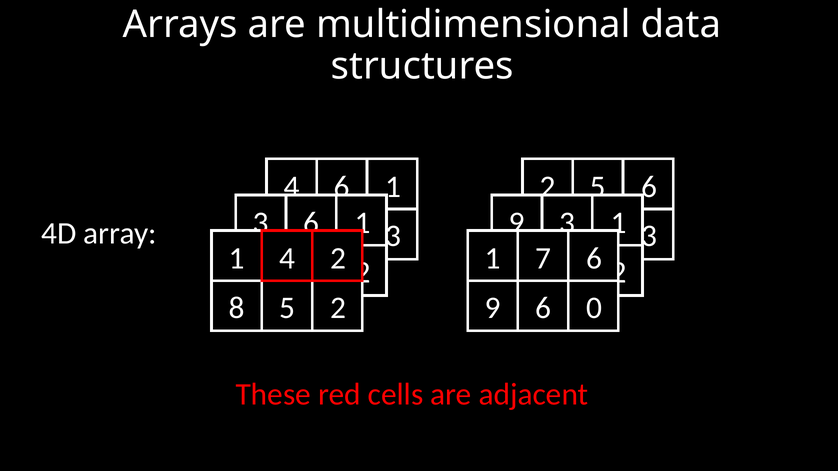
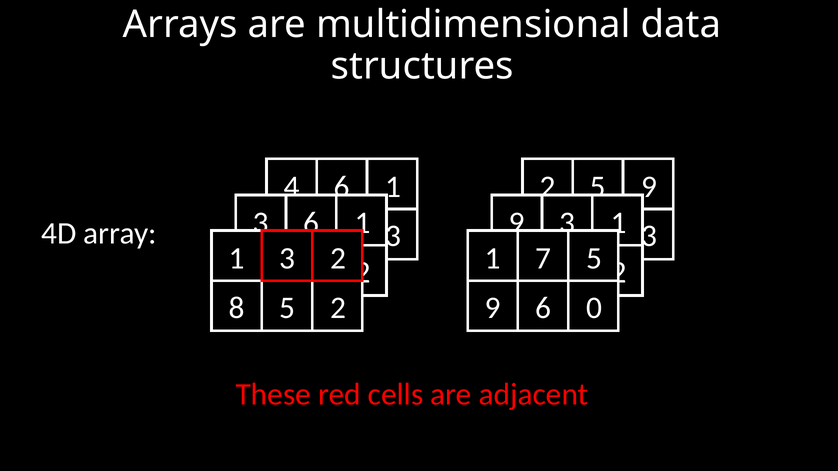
6 at (649, 187): 6 -> 9
1 4: 4 -> 3
7 6: 6 -> 5
